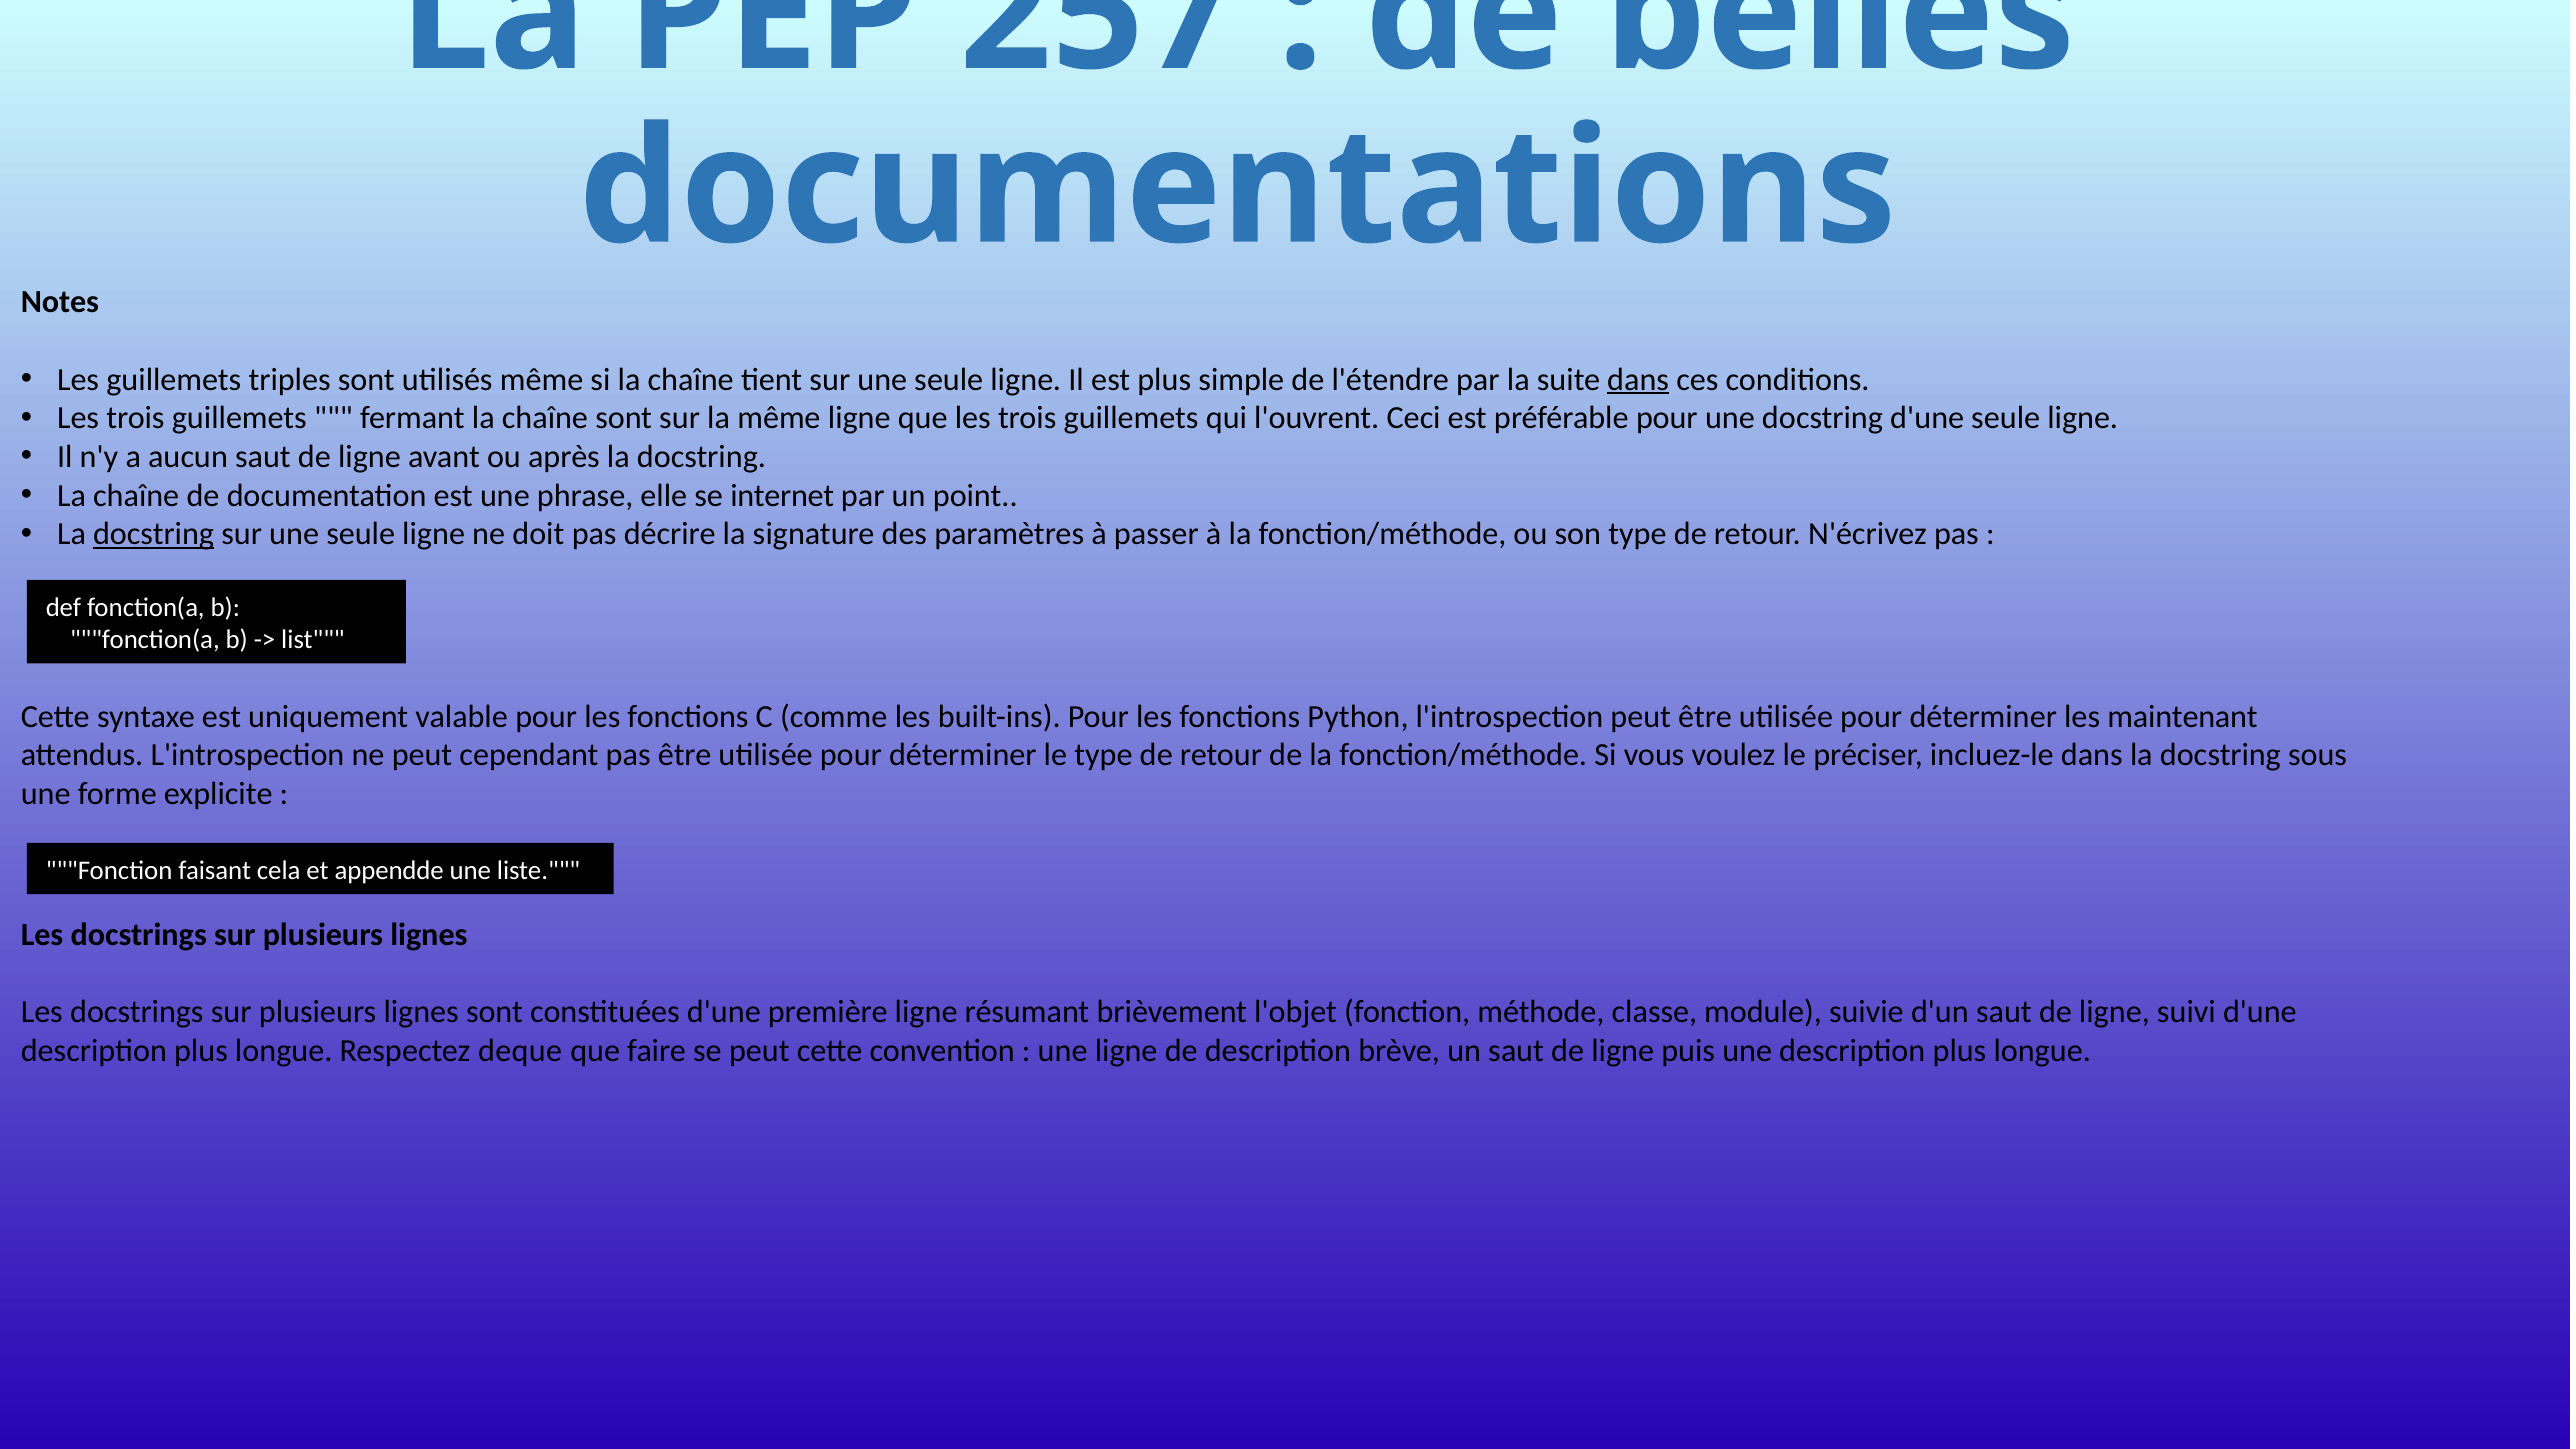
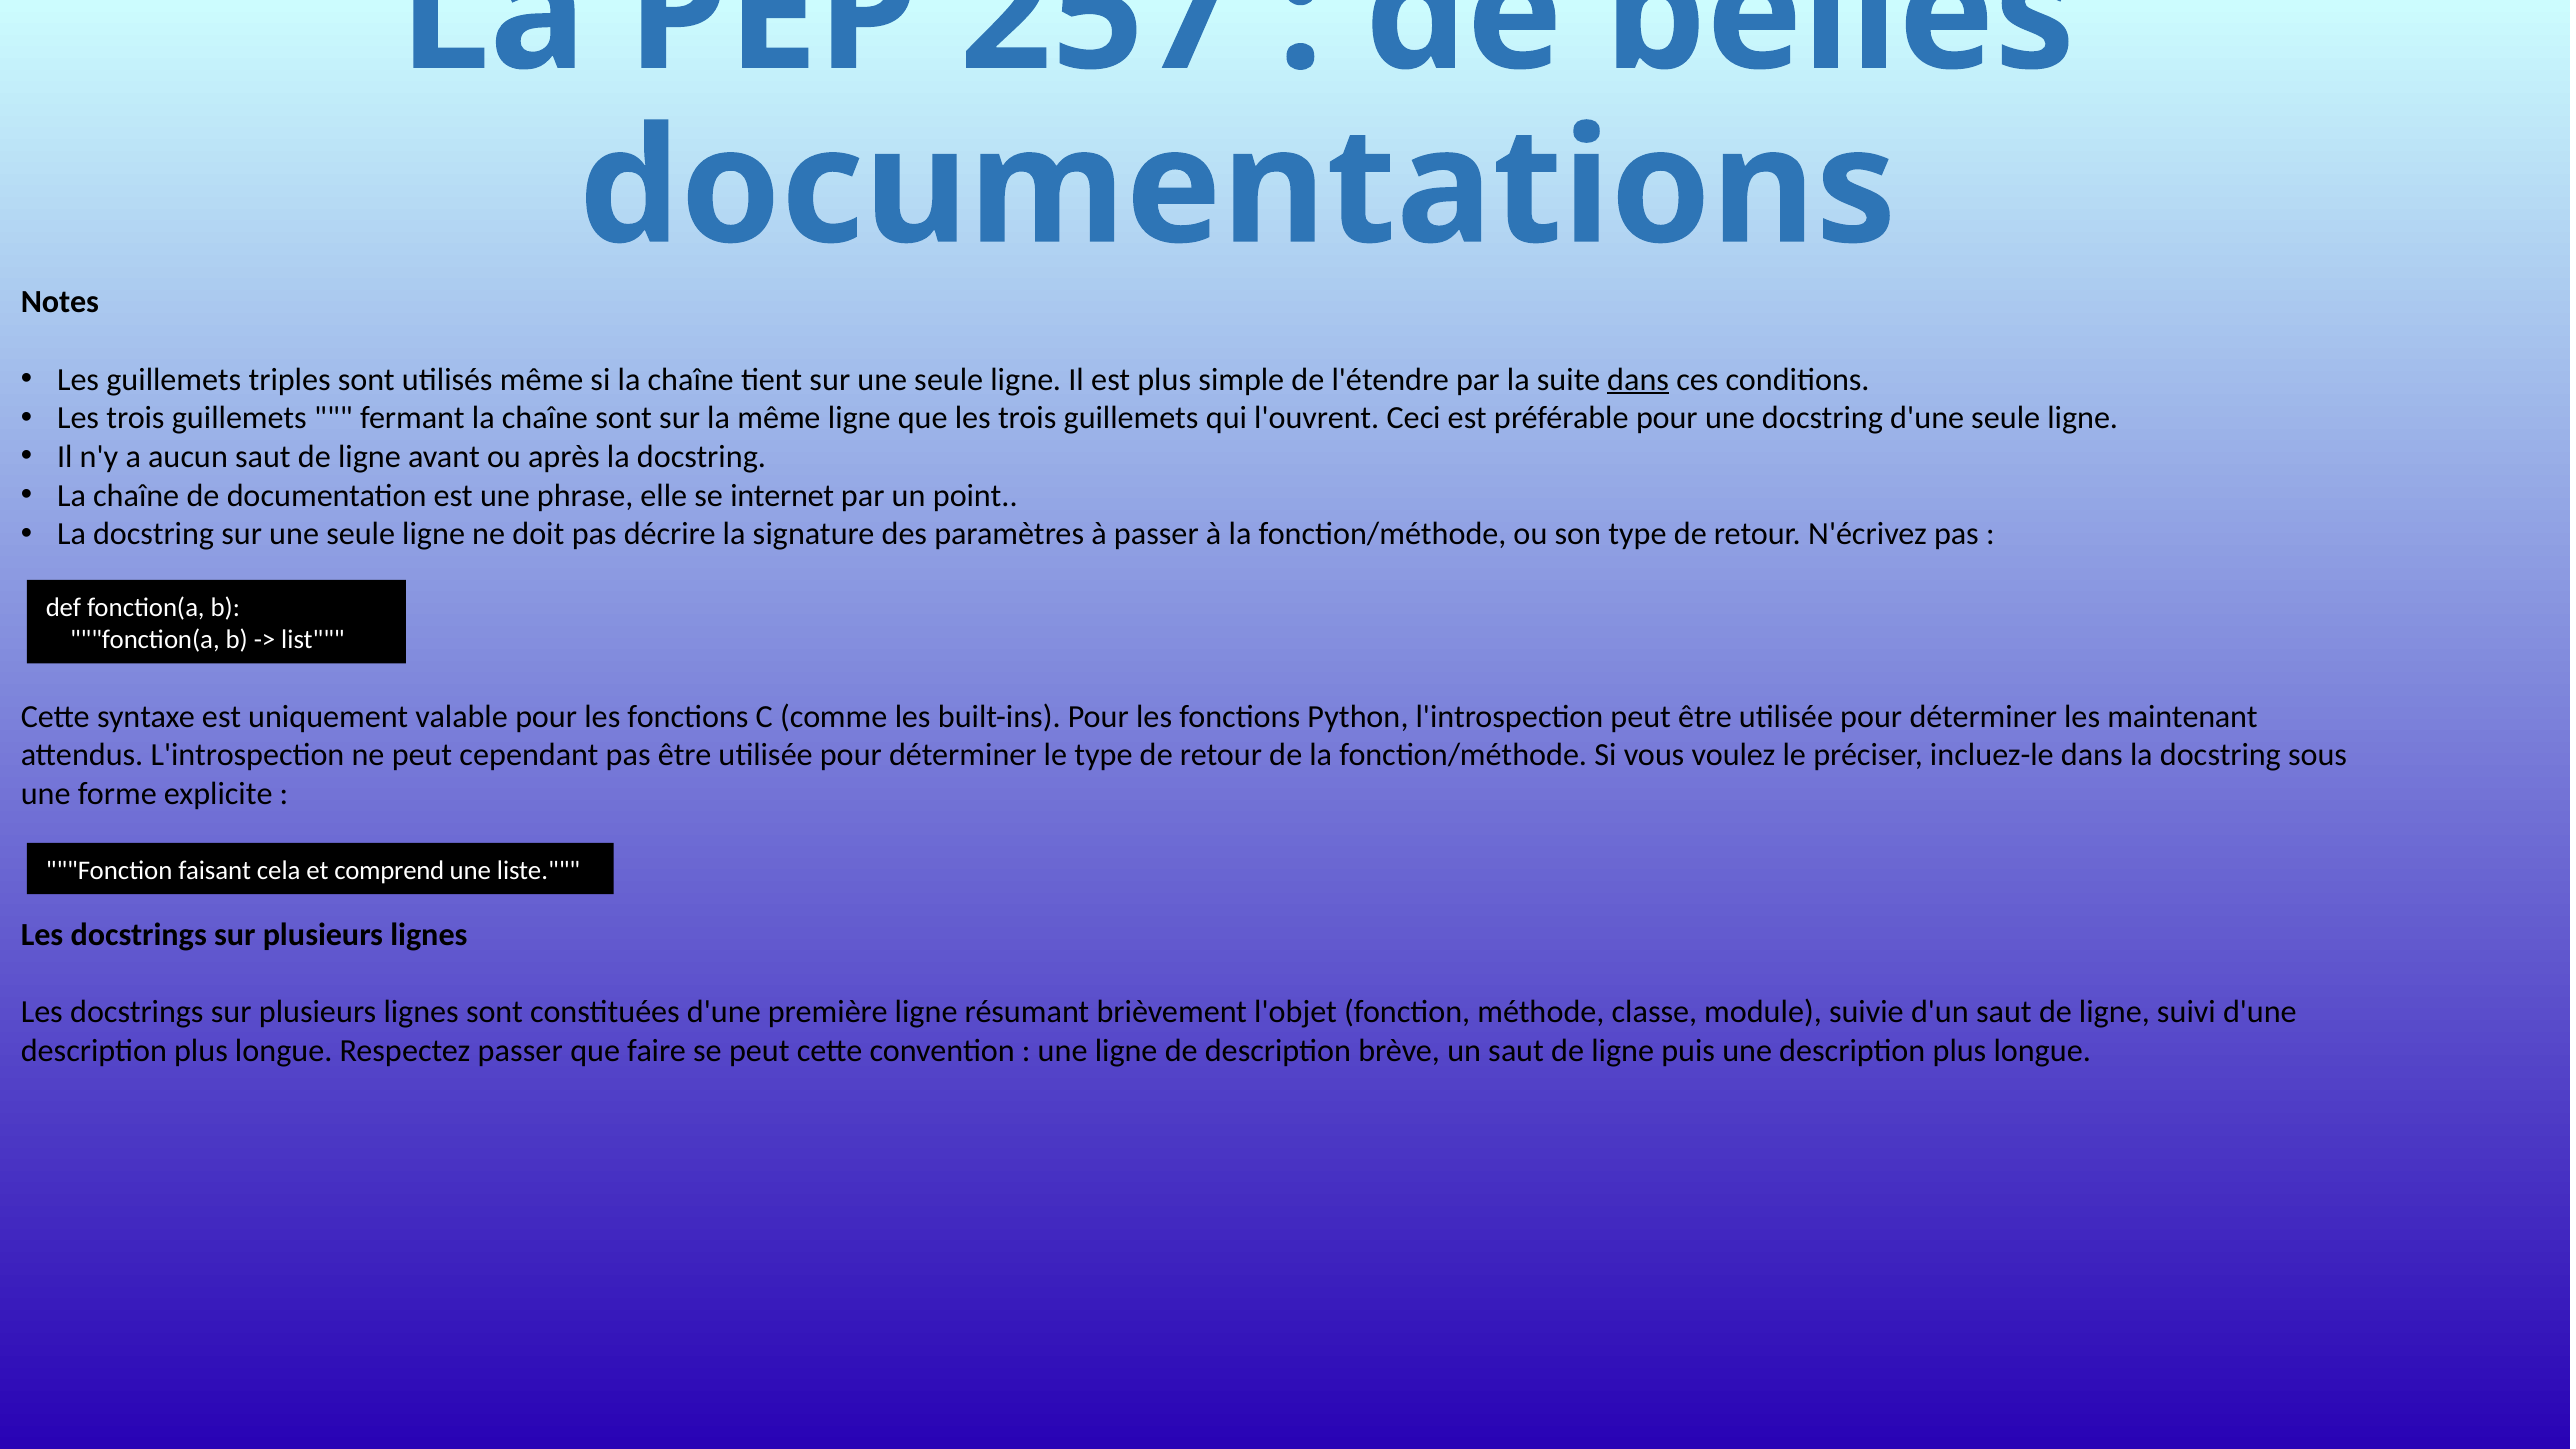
docstring at (154, 534) underline: present -> none
appendde: appendde -> comprend
Respectez deque: deque -> passer
